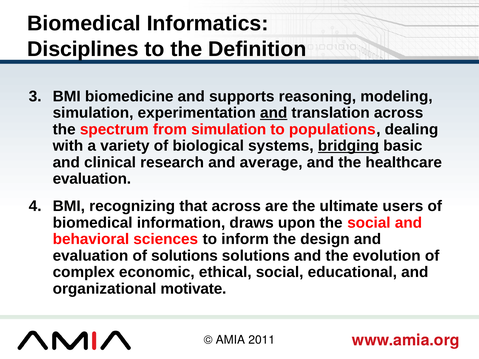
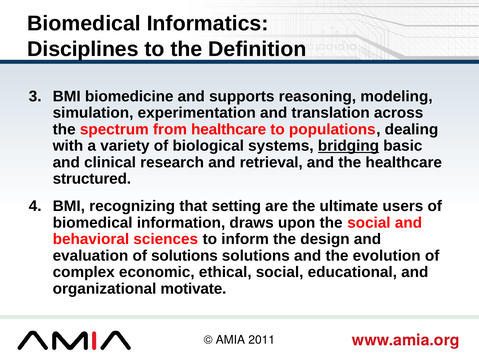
and at (274, 113) underline: present -> none
from simulation: simulation -> healthcare
average: average -> retrieval
evaluation at (92, 179): evaluation -> structured
that across: across -> setting
